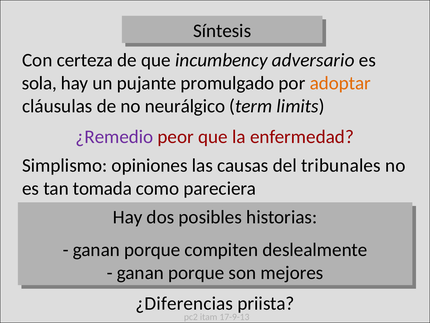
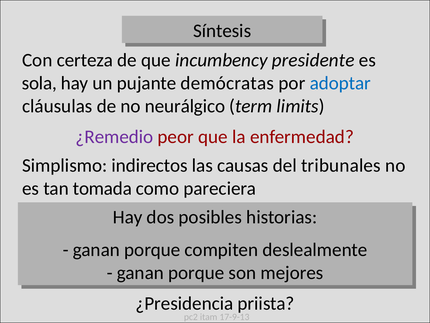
adversario: adversario -> presidente
promulgado: promulgado -> demócratas
adoptar colour: orange -> blue
opiniones: opiniones -> indirectos
¿Diferencias: ¿Diferencias -> ¿Presidencia
